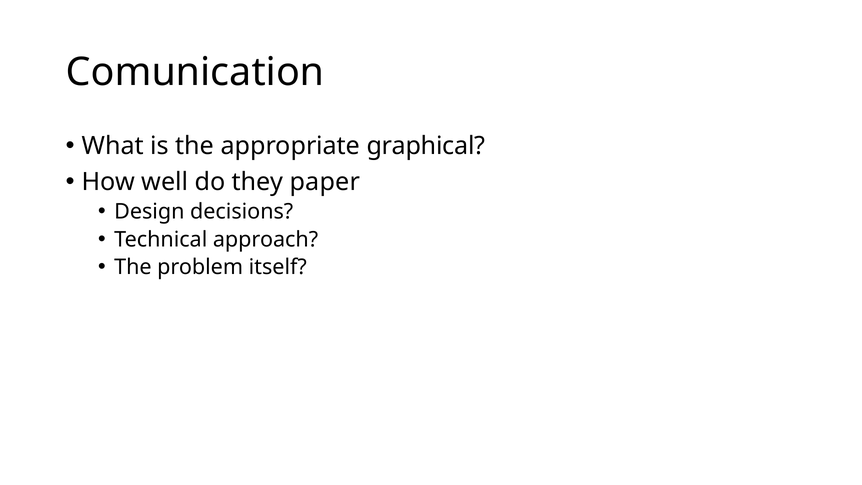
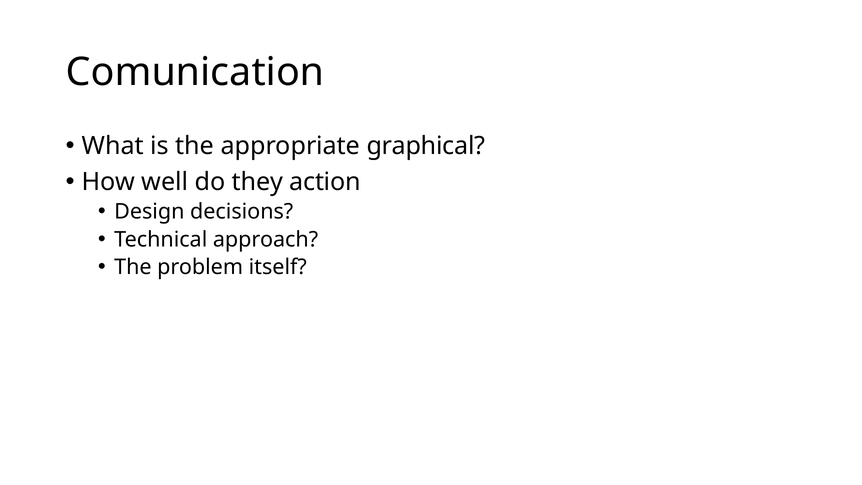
paper: paper -> action
